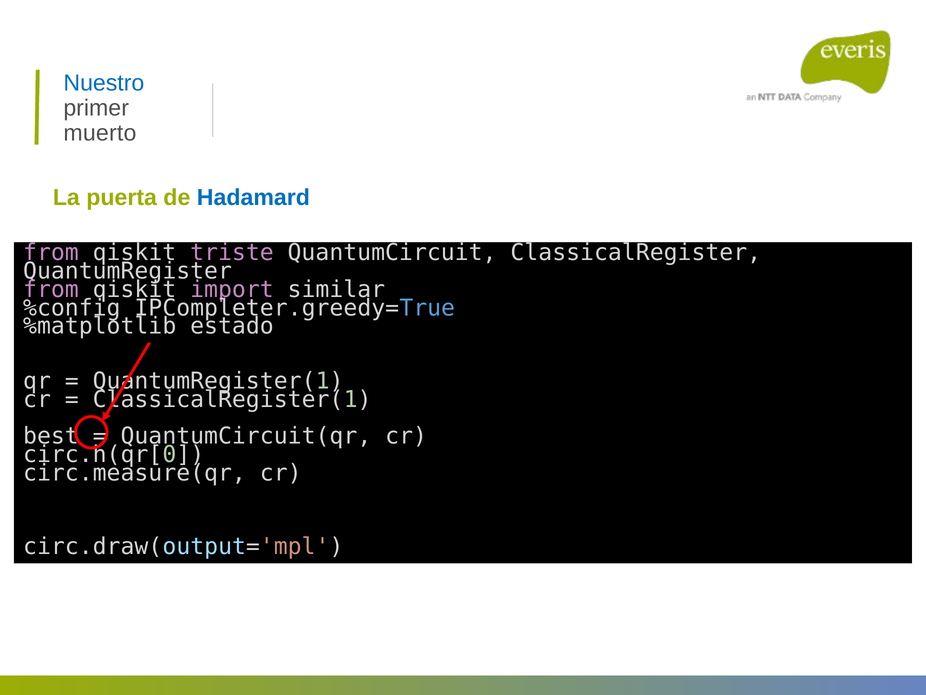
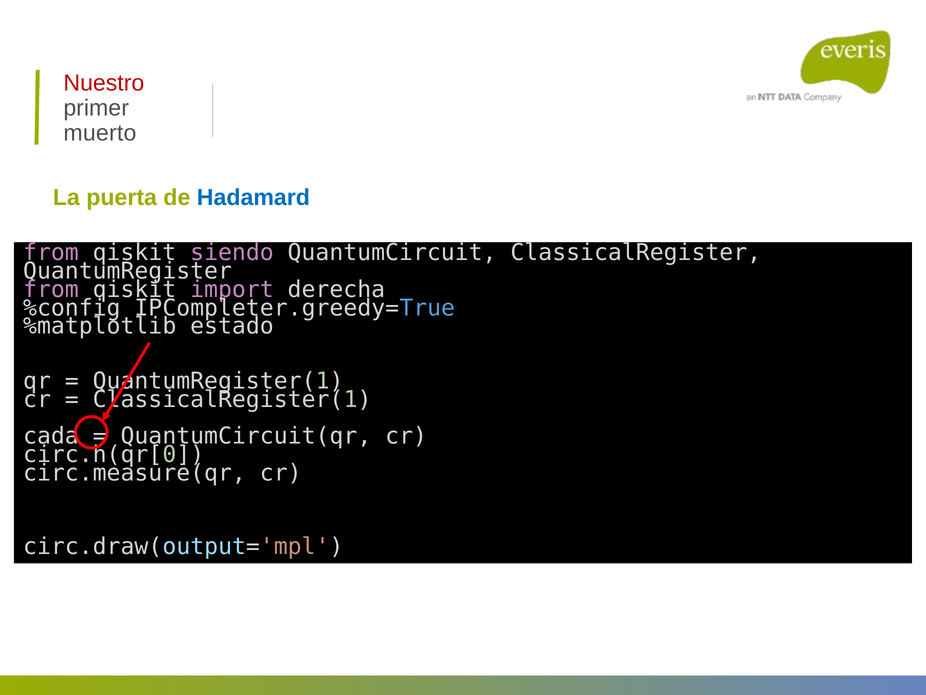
Nuestro colour: blue -> red
triste: triste -> siendo
similar: similar -> derecha
best: best -> cada
